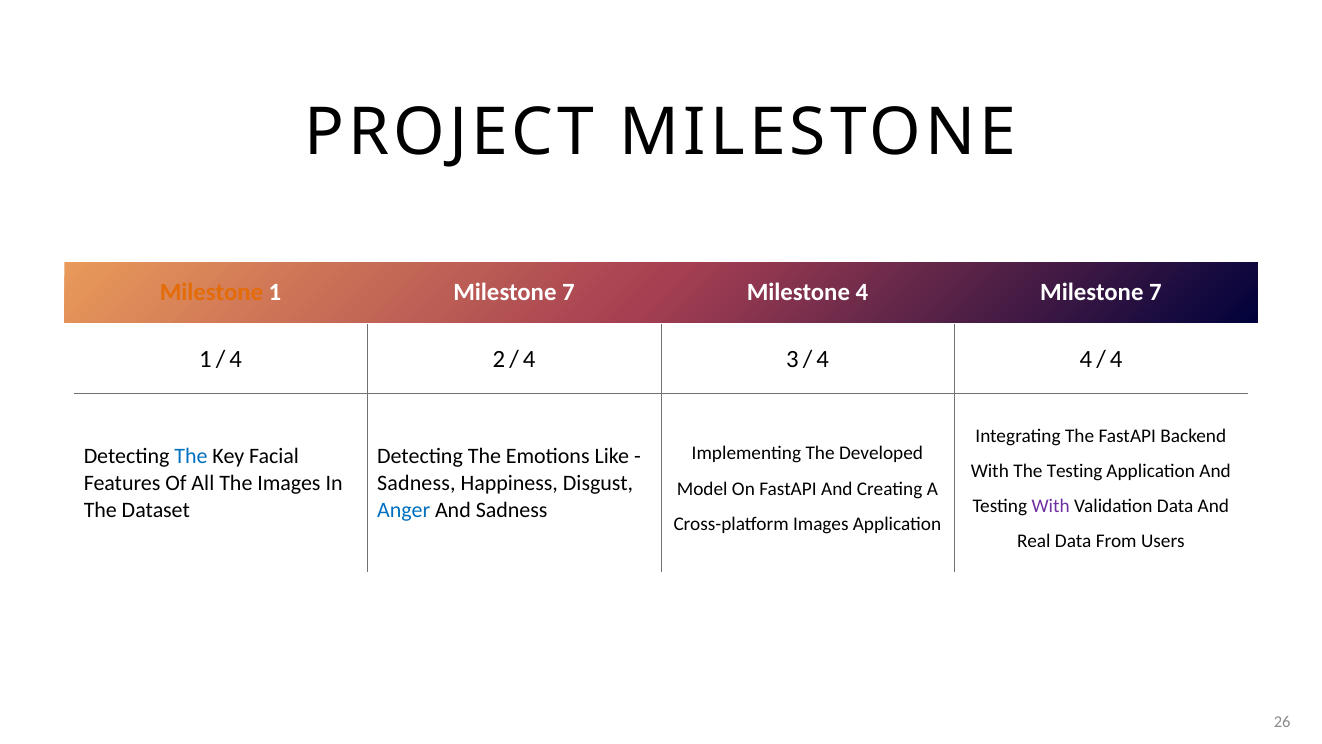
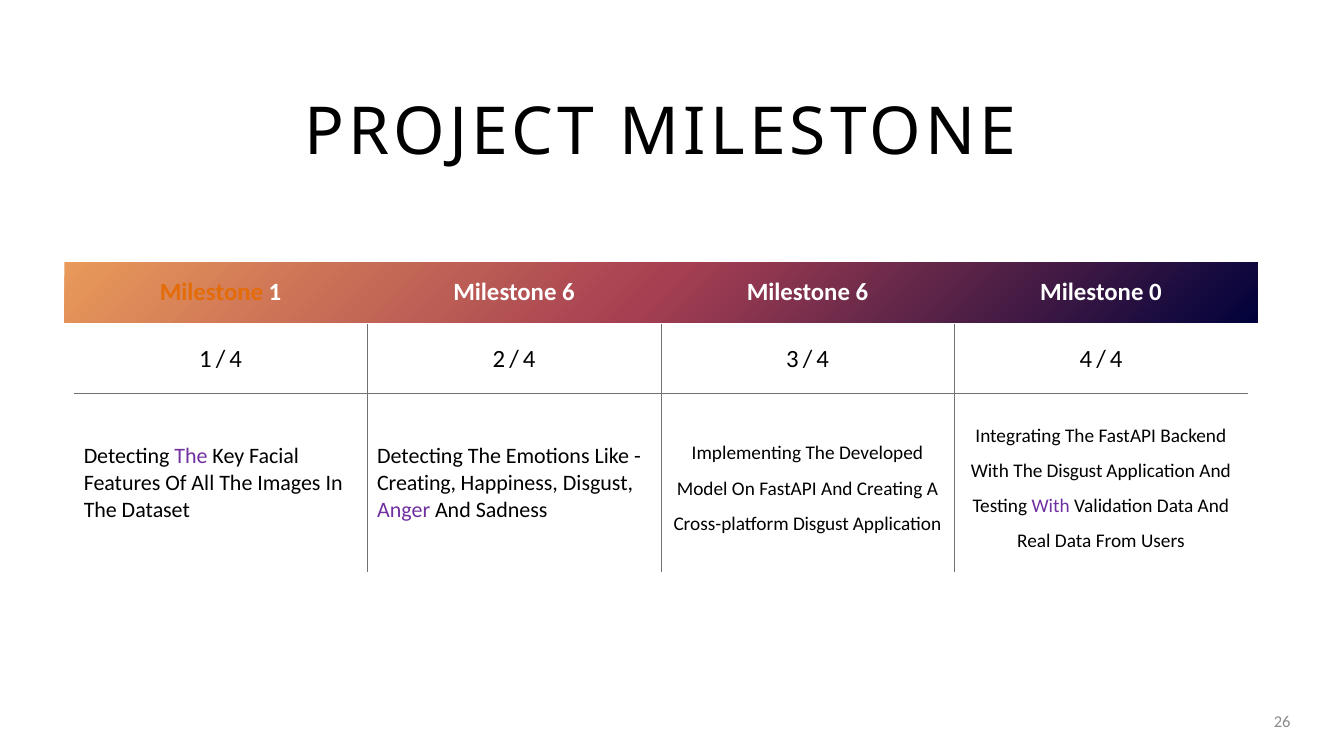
1 Milestone 7: 7 -> 6
4 at (862, 292): 4 -> 6
7 at (1155, 292): 7 -> 0
The at (191, 456) colour: blue -> purple
The Testing: Testing -> Disgust
Sadness at (416, 483): Sadness -> Creating
Anger colour: blue -> purple
Cross-platform Images: Images -> Disgust
